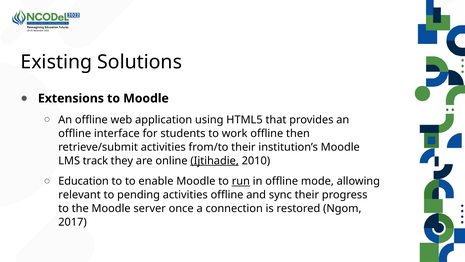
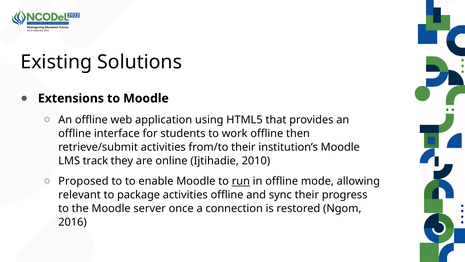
Ijtihadie underline: present -> none
Education: Education -> Proposed
pending: pending -> package
2017: 2017 -> 2016
